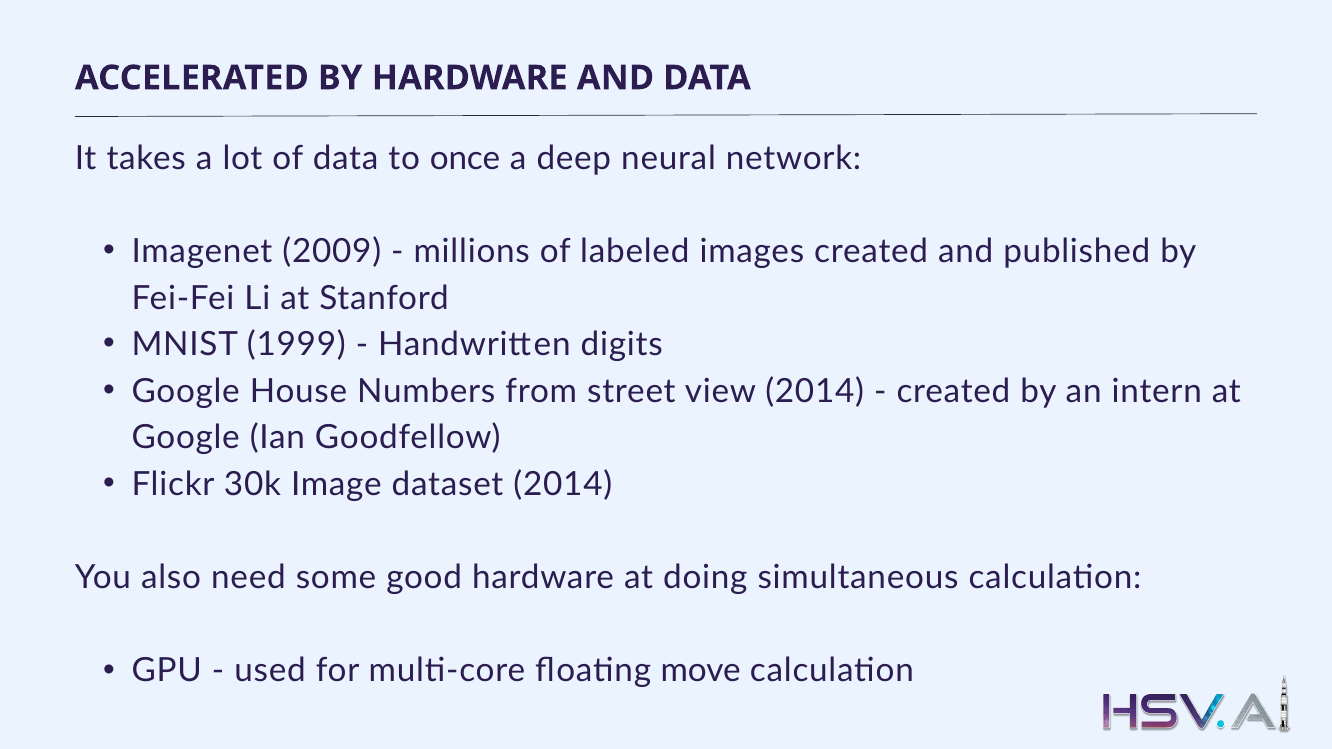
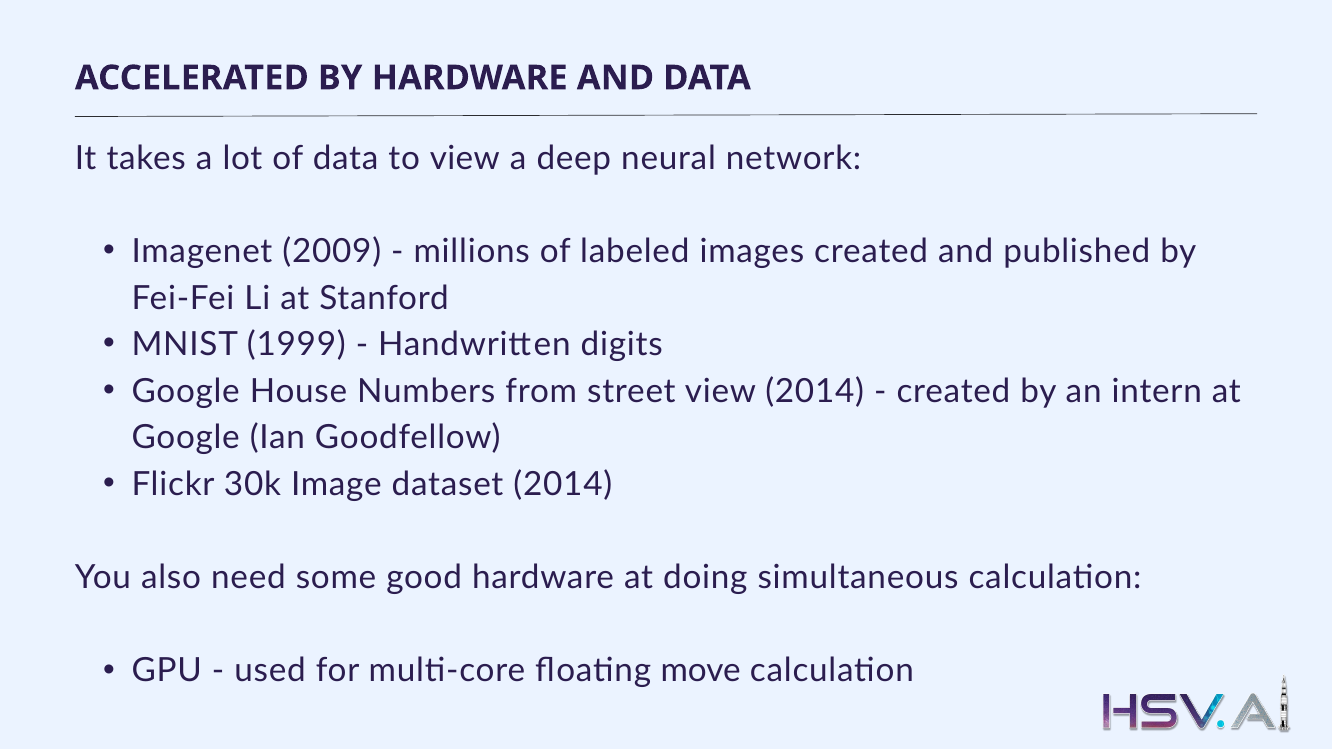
to once: once -> view
